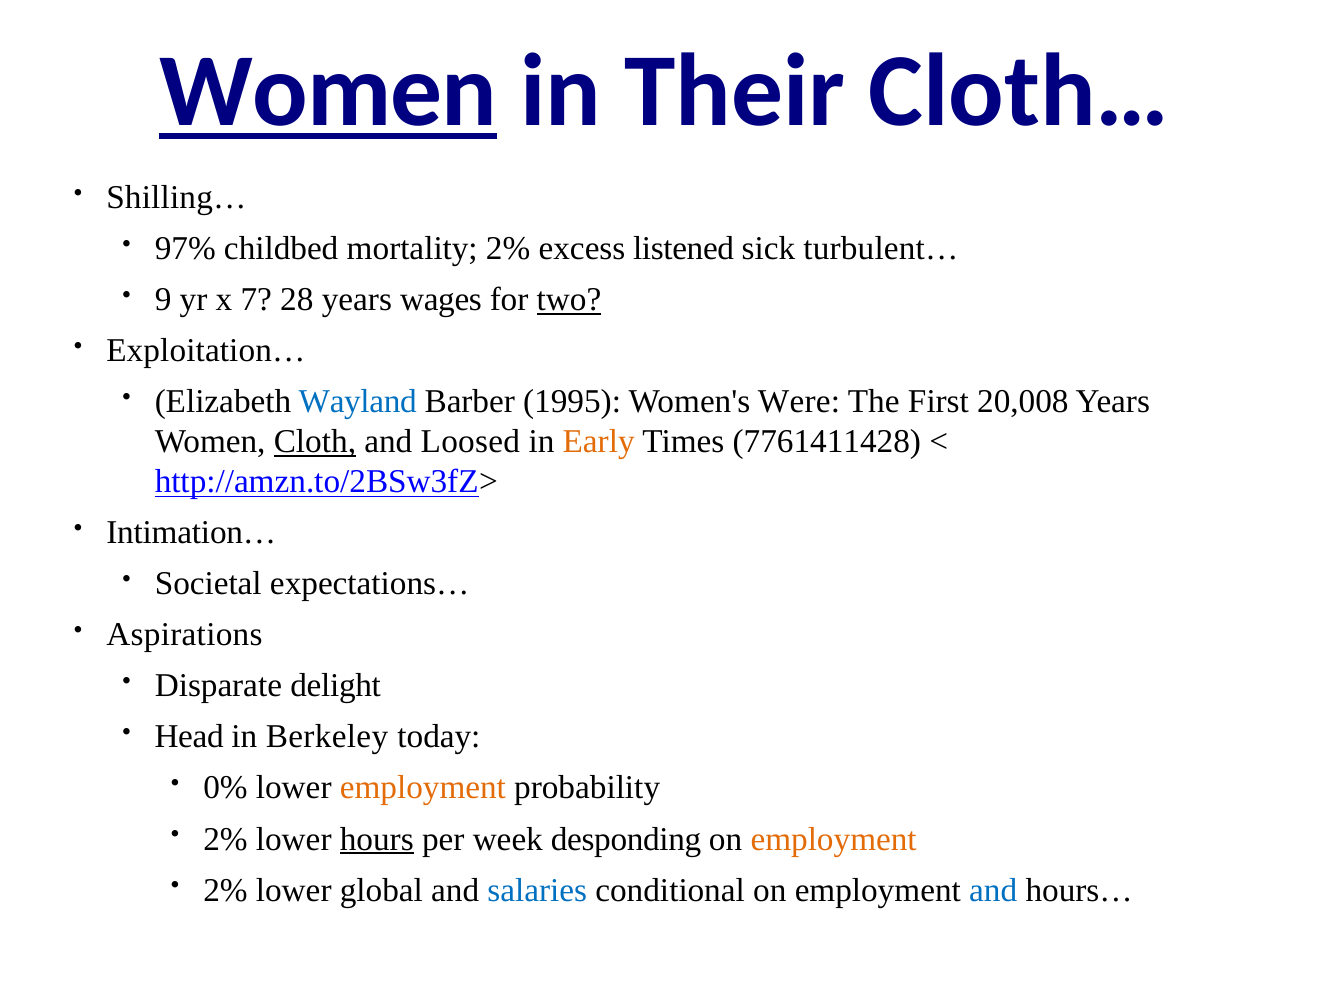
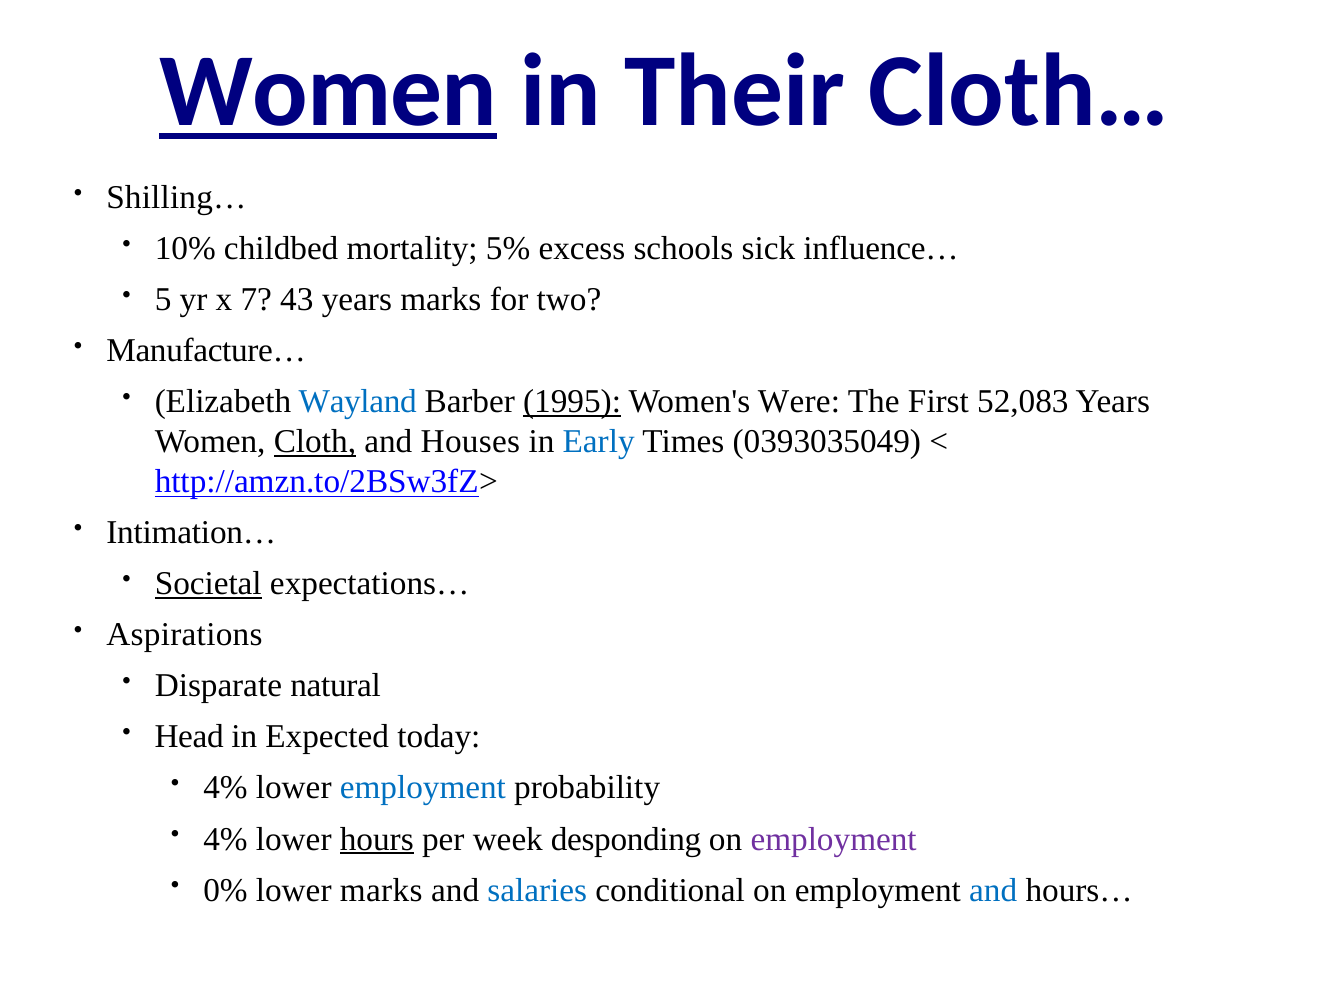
97%: 97% -> 10%
mortality 2%: 2% -> 5%
listened: listened -> schools
turbulent…: turbulent… -> influence…
9: 9 -> 5
28: 28 -> 43
years wages: wages -> marks
two underline: present -> none
Exploitation…: Exploitation… -> Manufacture…
1995 underline: none -> present
20,008: 20,008 -> 52,083
Loosed: Loosed -> Houses
Early colour: orange -> blue
7761411428: 7761411428 -> 0393035049
Societal underline: none -> present
delight: delight -> natural
Berkeley: Berkeley -> Expected
0% at (225, 788): 0% -> 4%
employment at (423, 788) colour: orange -> blue
2% at (225, 839): 2% -> 4%
employment at (834, 839) colour: orange -> purple
2% at (225, 890): 2% -> 0%
lower global: global -> marks
